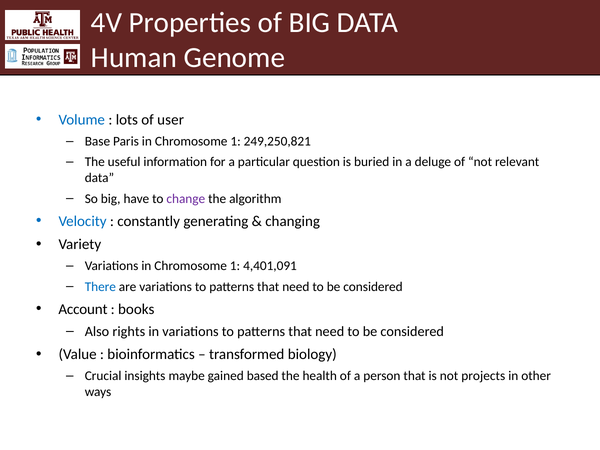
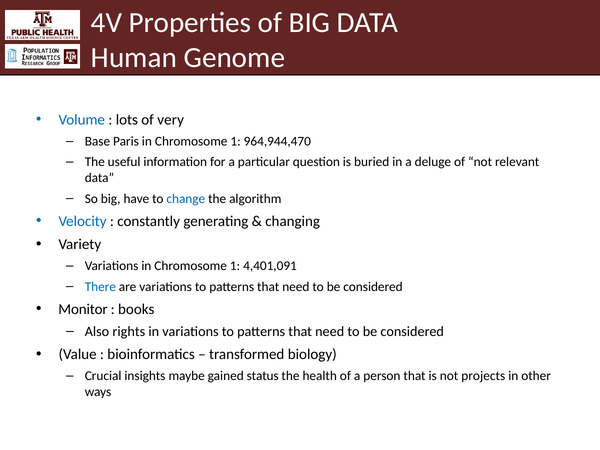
user: user -> very
249,250,821: 249,250,821 -> 964,944,470
change colour: purple -> blue
Account: Account -> Monitor
based: based -> status
